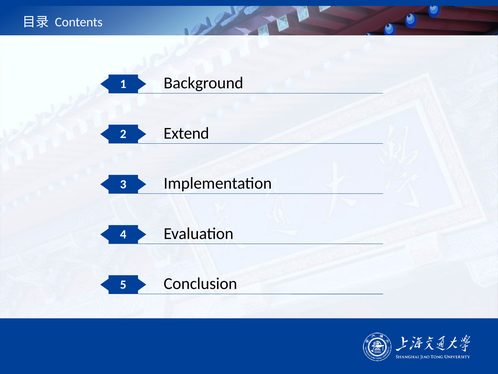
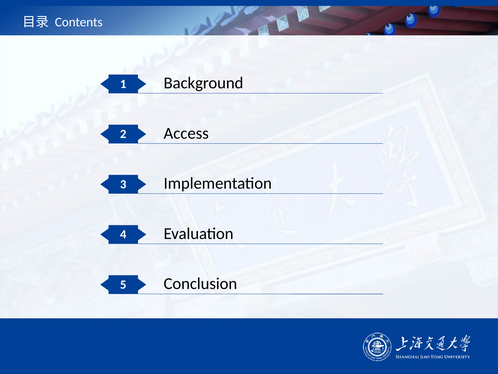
Extend: Extend -> Access
